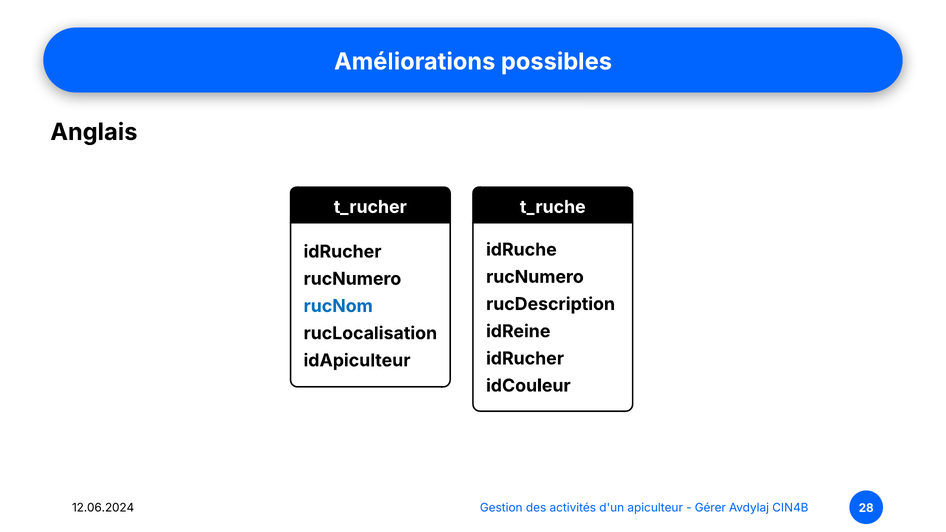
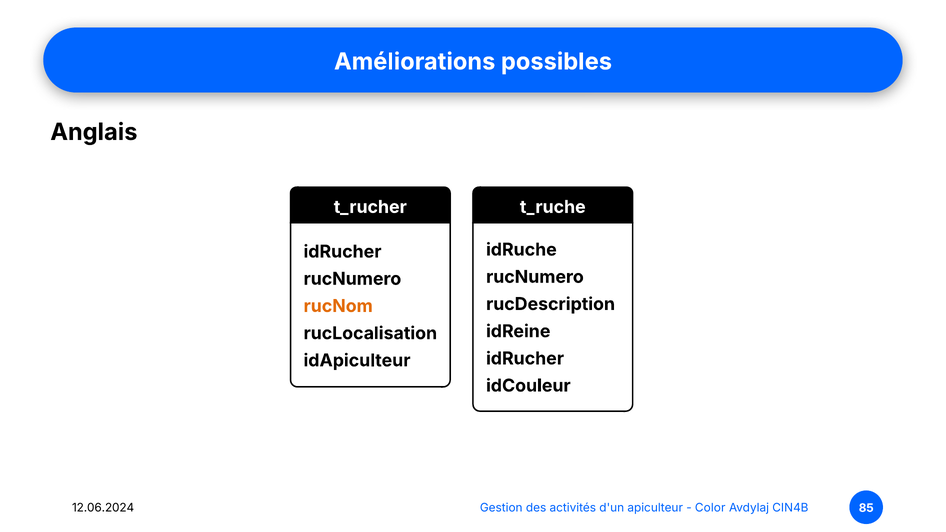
rucNom colour: blue -> orange
Gérer: Gérer -> Color
28: 28 -> 85
